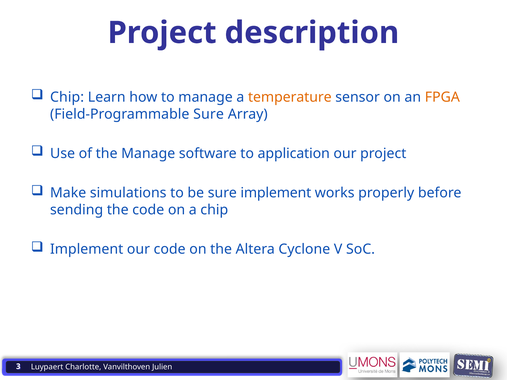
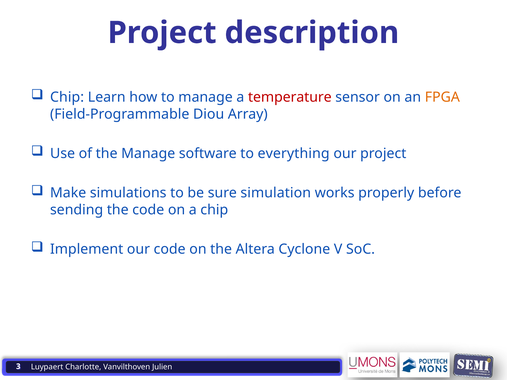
temperature colour: orange -> red
Field-Programmable Sure: Sure -> Diou
application: application -> everything
sure implement: implement -> simulation
